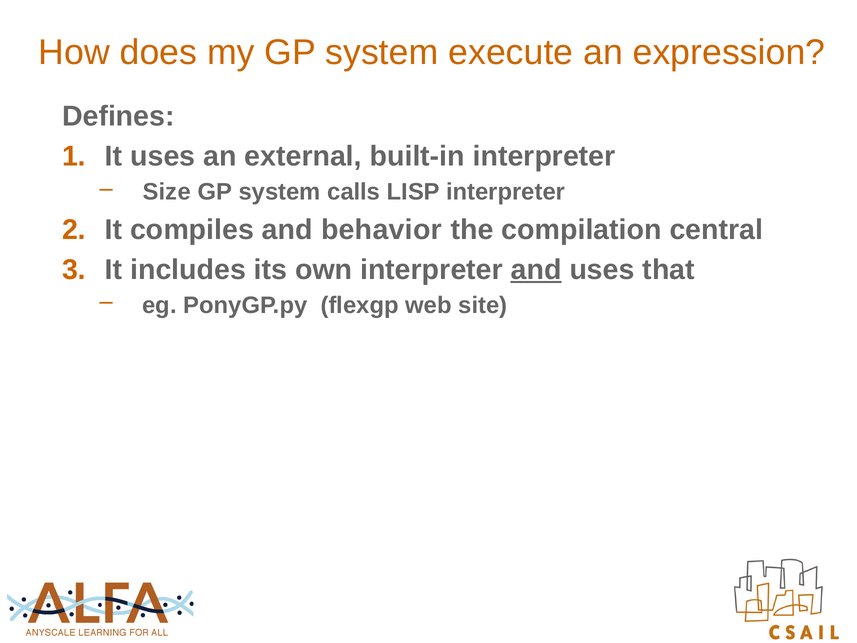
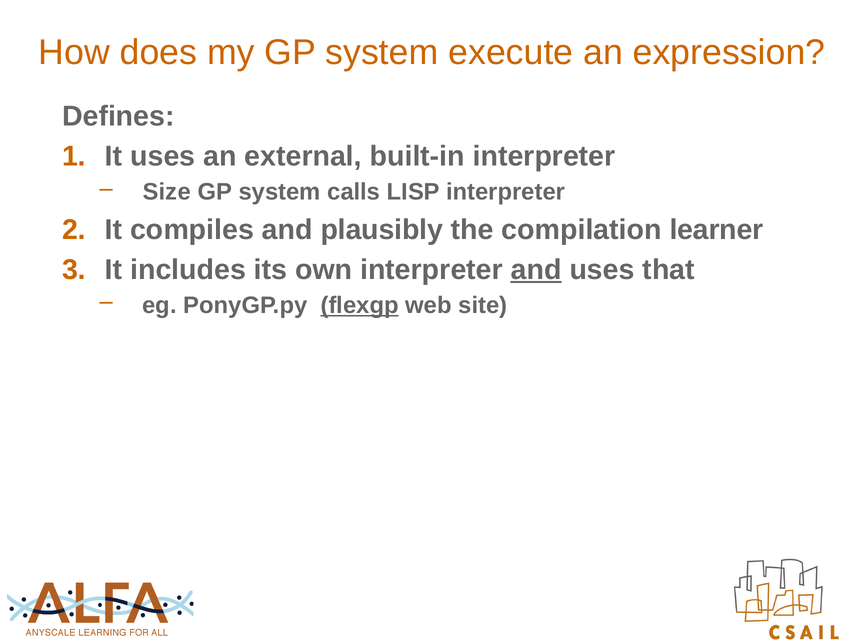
behavior: behavior -> plausibly
central: central -> learner
flexgp underline: none -> present
